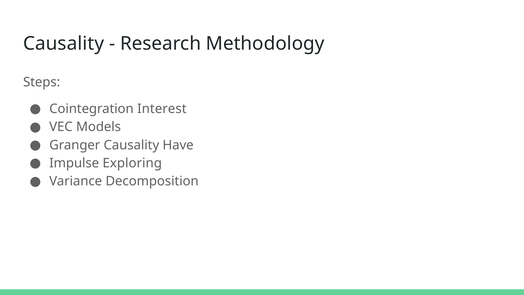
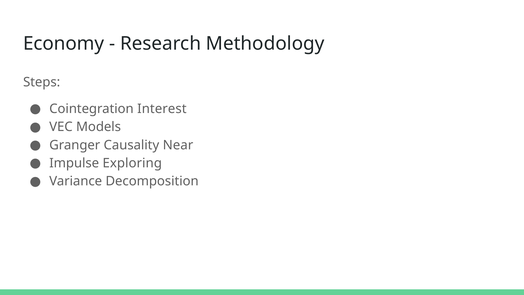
Causality at (64, 43): Causality -> Economy
Have: Have -> Near
